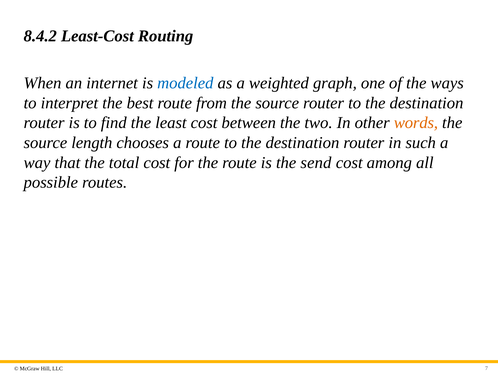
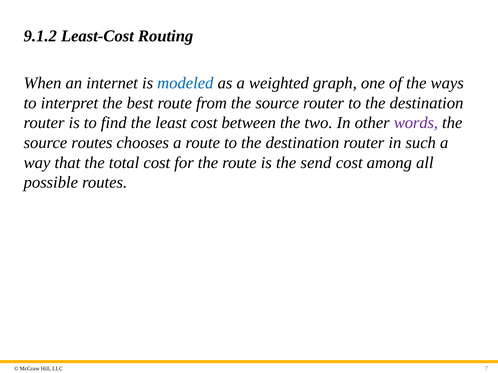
8.4.2: 8.4.2 -> 9.1.2
words colour: orange -> purple
source length: length -> routes
